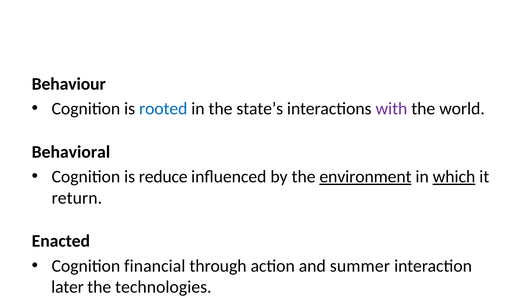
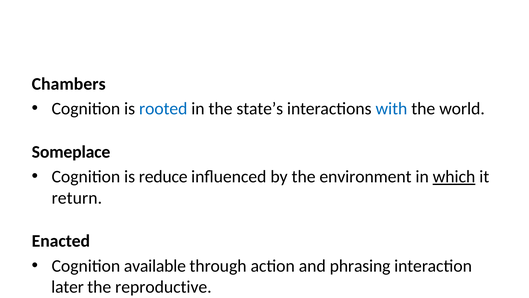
Behaviour: Behaviour -> Chambers
with colour: purple -> blue
Behavioral: Behavioral -> Someplace
environment underline: present -> none
financial: financial -> available
summer: summer -> phrasing
the technologies: technologies -> reproductive
